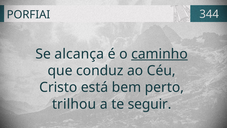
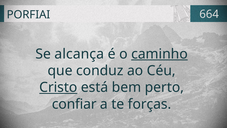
344: 344 -> 664
Cristo underline: none -> present
trilhou: trilhou -> confiar
seguir: seguir -> forças
